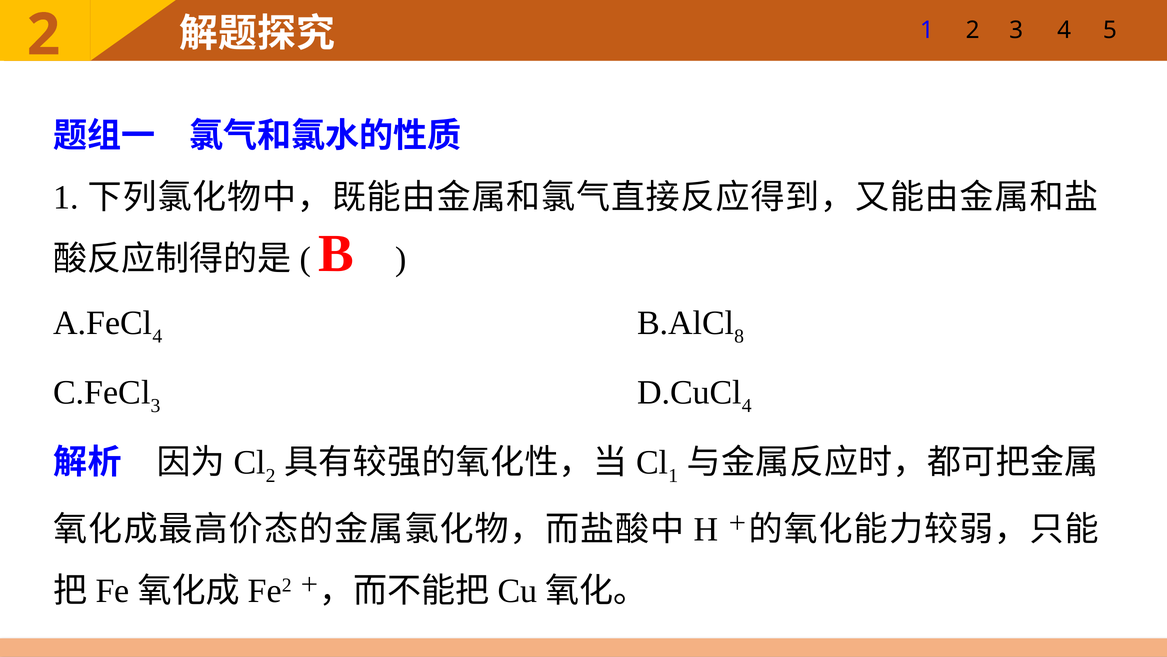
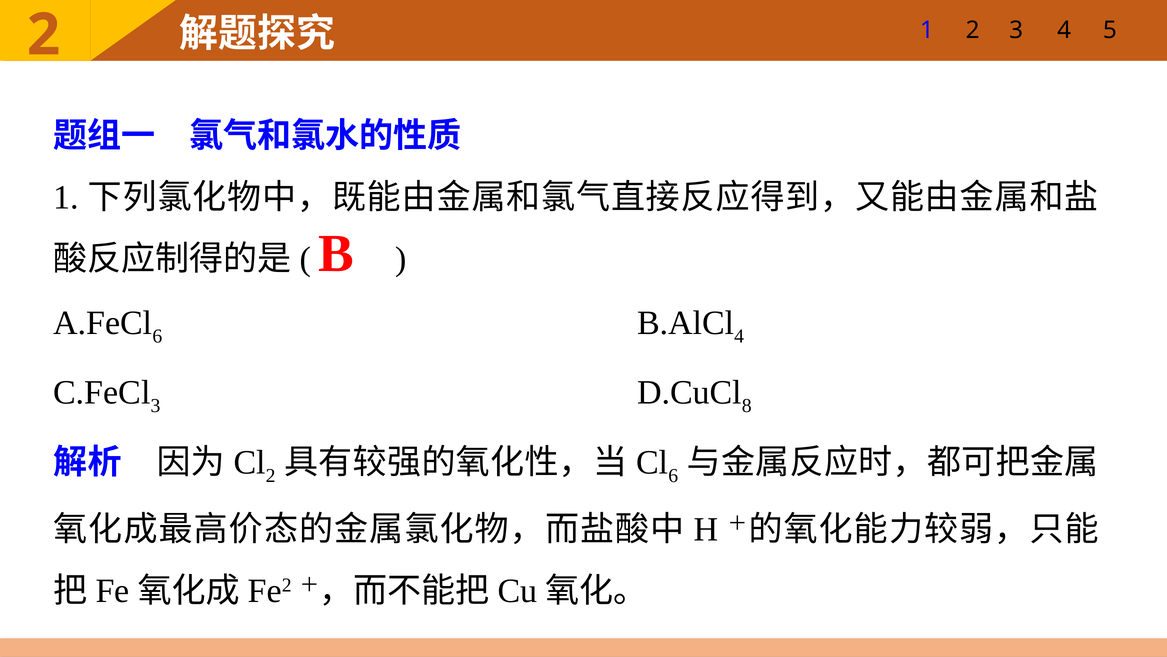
4 at (157, 336): 4 -> 6
8 at (739, 336): 8 -> 4
4 at (747, 406): 4 -> 8
1 at (673, 476): 1 -> 6
